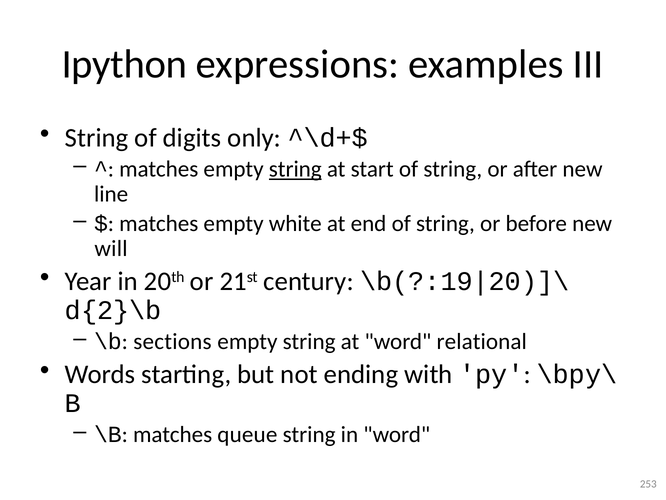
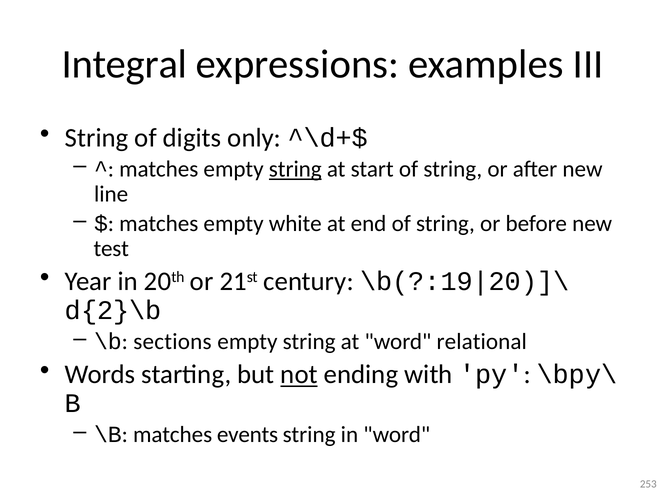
Ipython: Ipython -> Integral
will: will -> test
not underline: none -> present
queue: queue -> events
